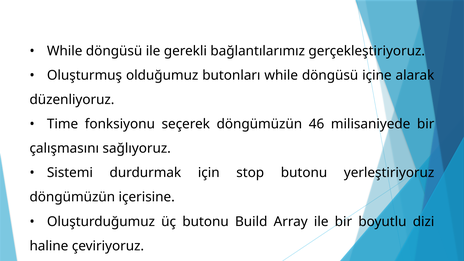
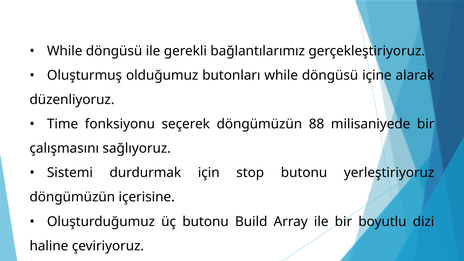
46: 46 -> 88
